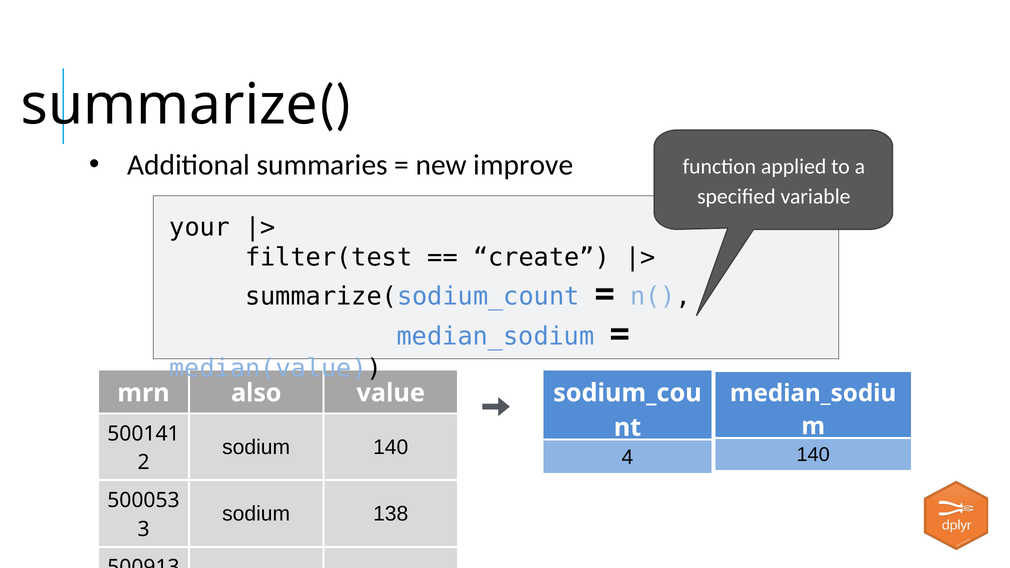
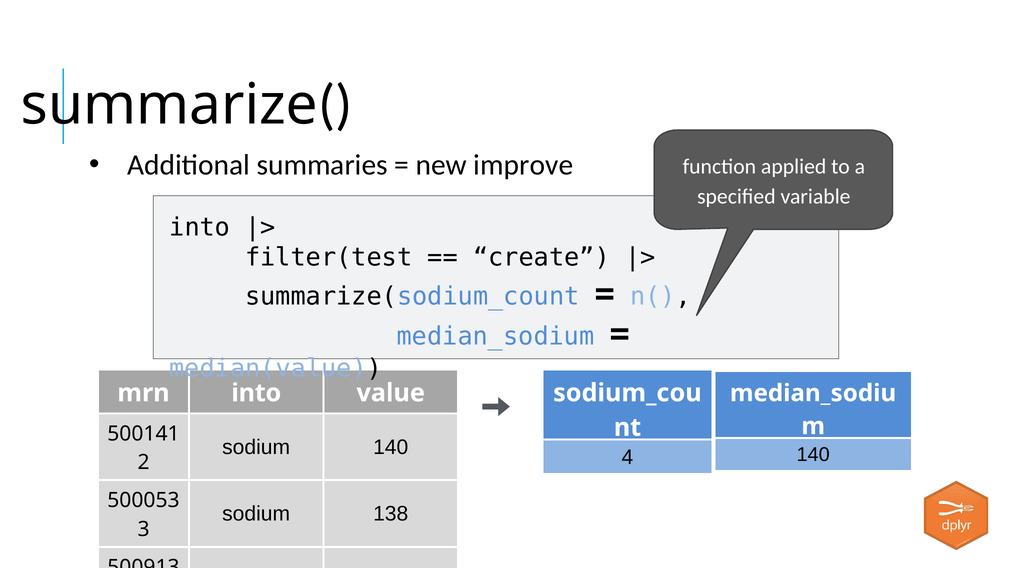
your at (200, 227): your -> into
mrn also: also -> into
